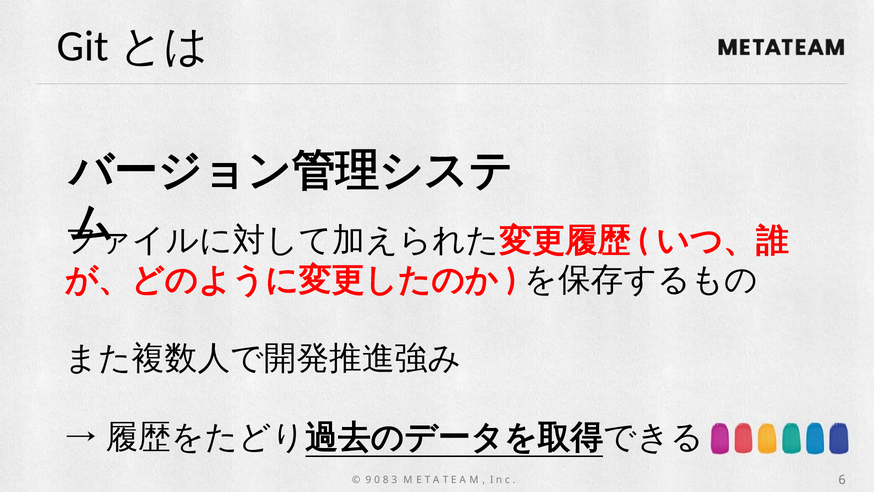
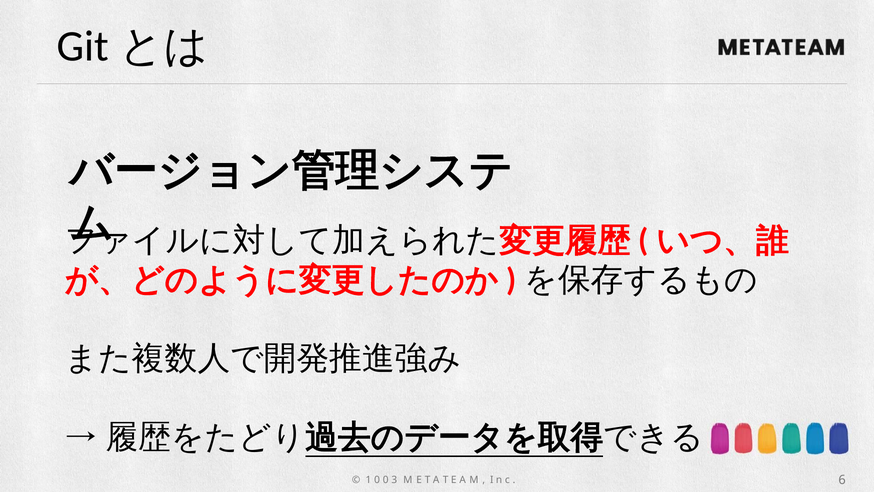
9: 9 -> 1
0 8: 8 -> 0
